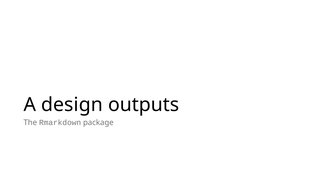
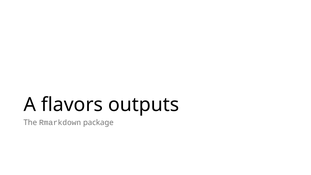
design: design -> flavors
